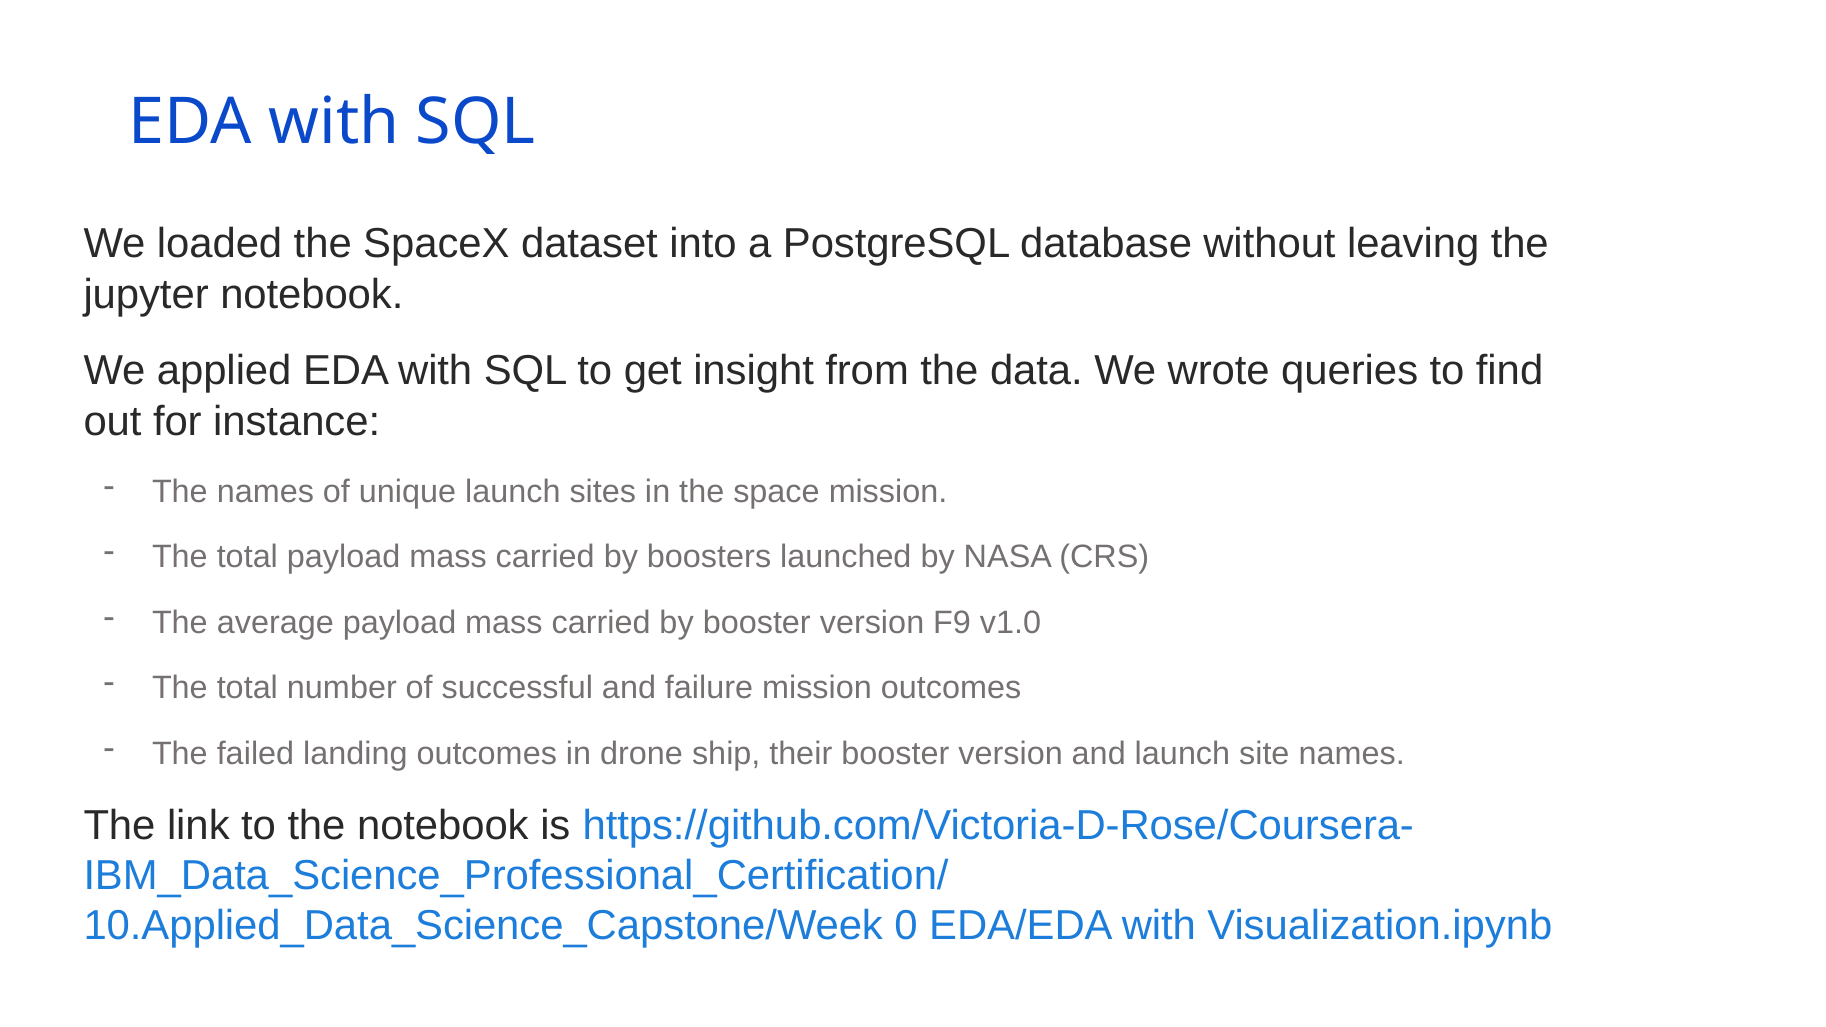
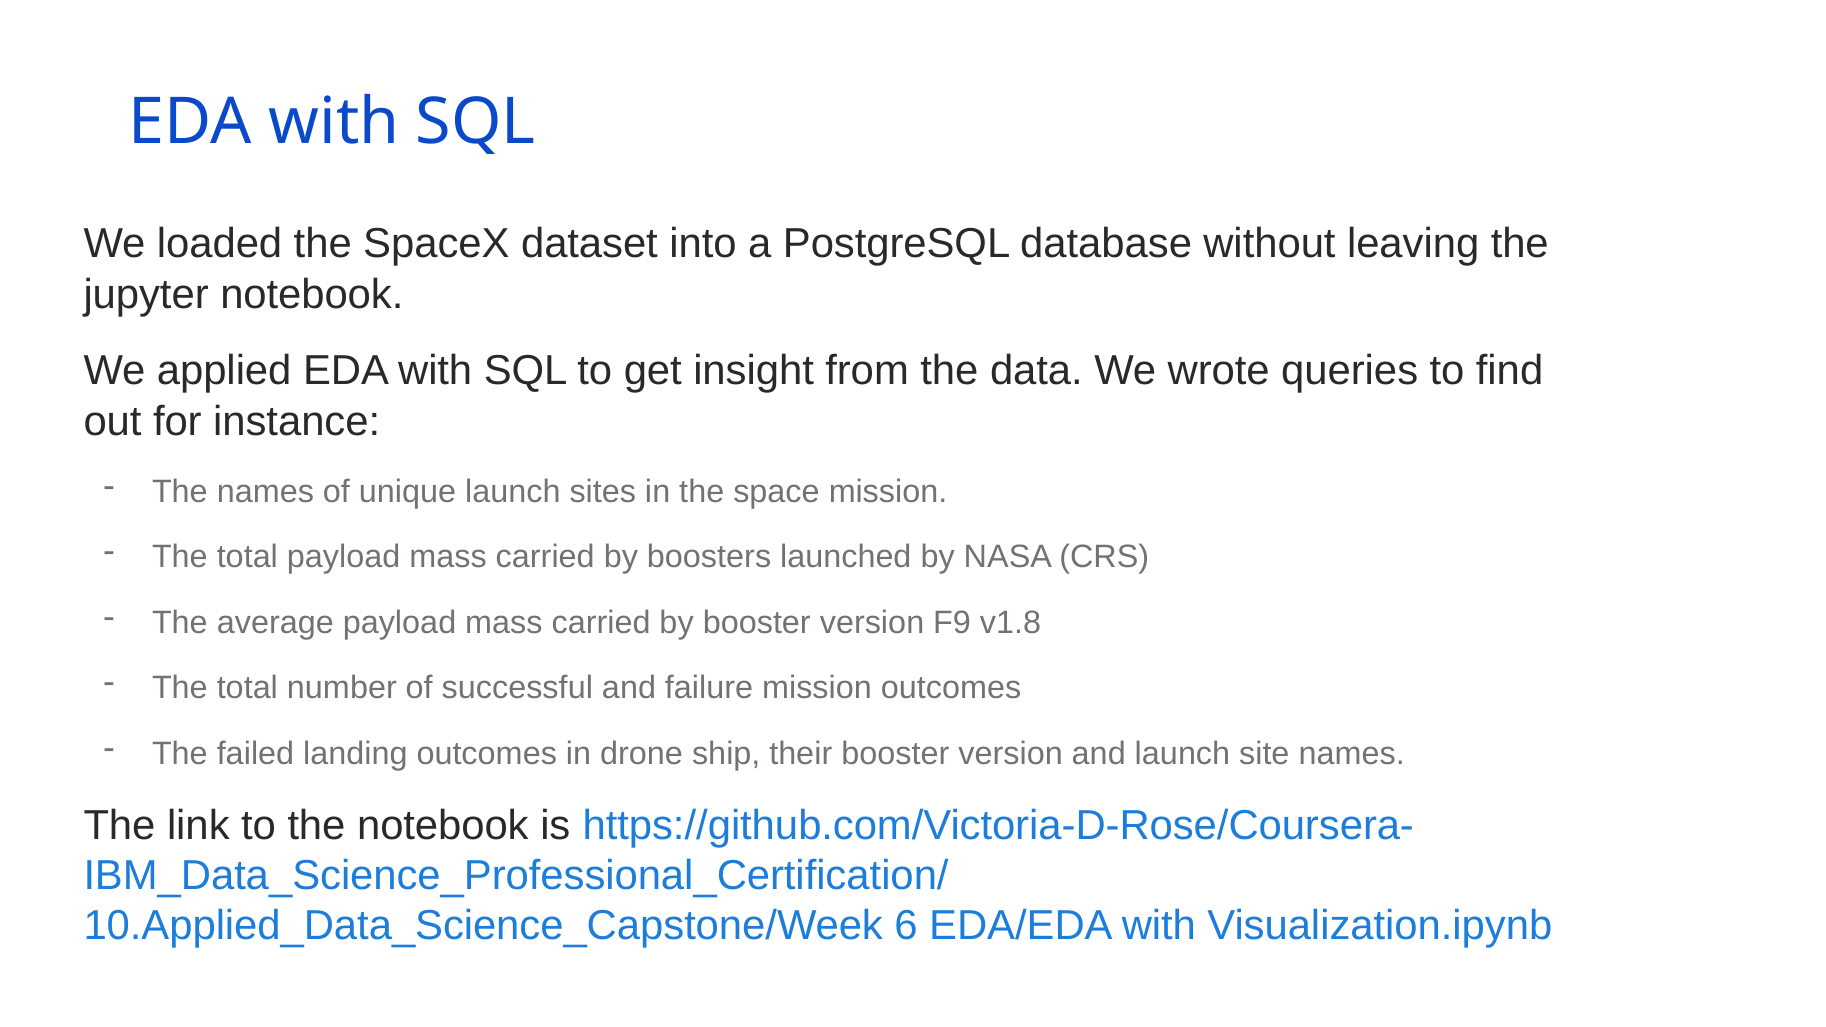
v1.0: v1.0 -> v1.8
0: 0 -> 6
